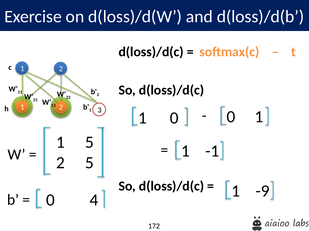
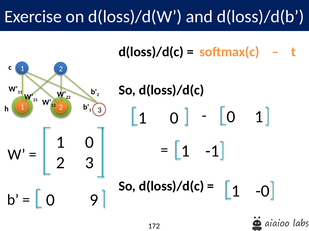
5 at (89, 143): 5 -> 0
5 at (89, 163): 5 -> 3
-9: -9 -> -0
4: 4 -> 9
